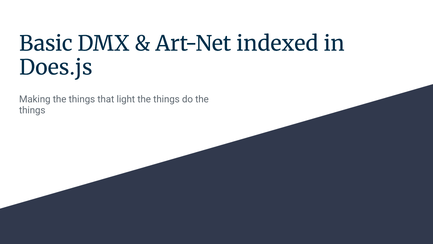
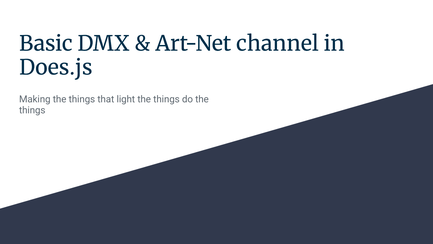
indexed: indexed -> channel
